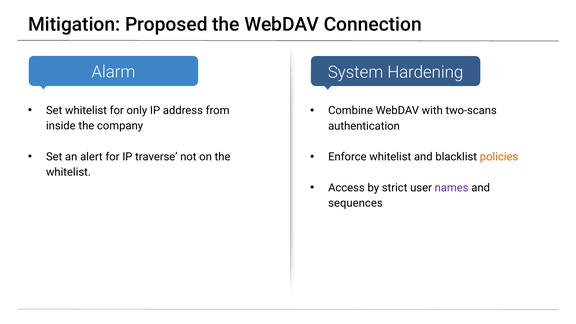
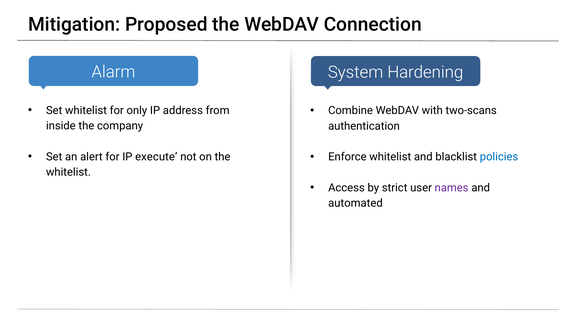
traverse: traverse -> execute
policies colour: orange -> blue
sequences: sequences -> automated
